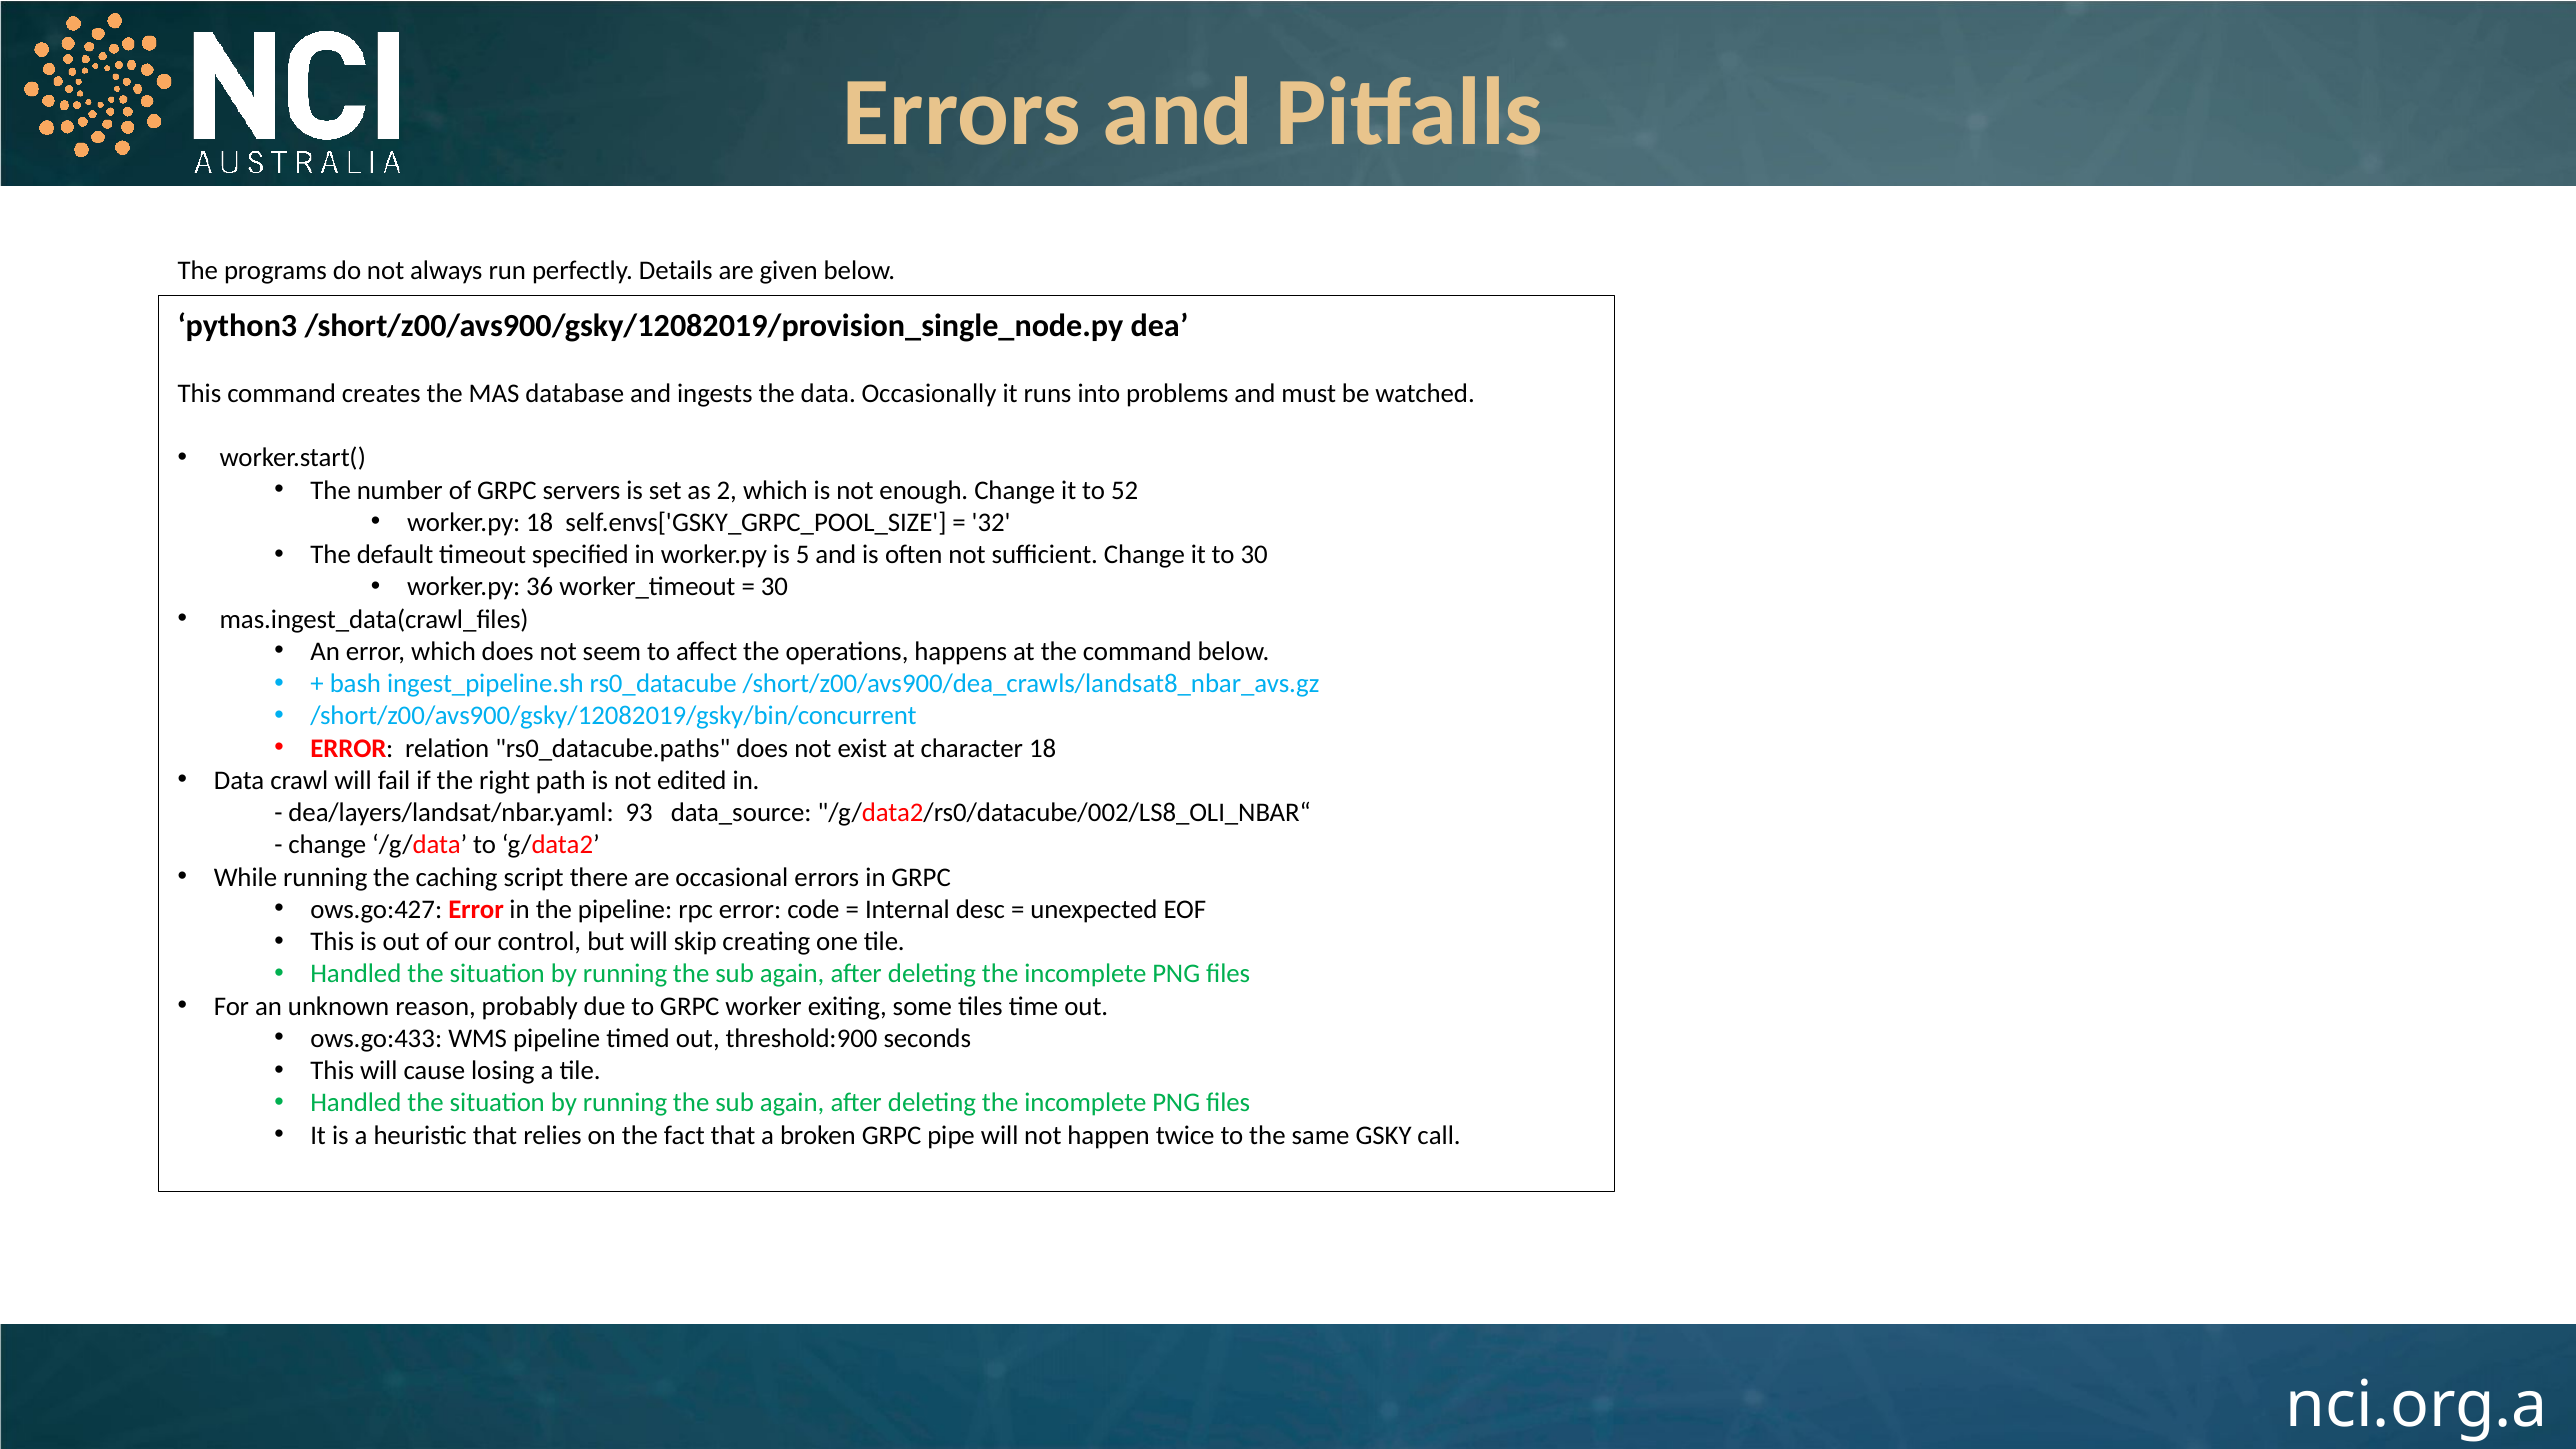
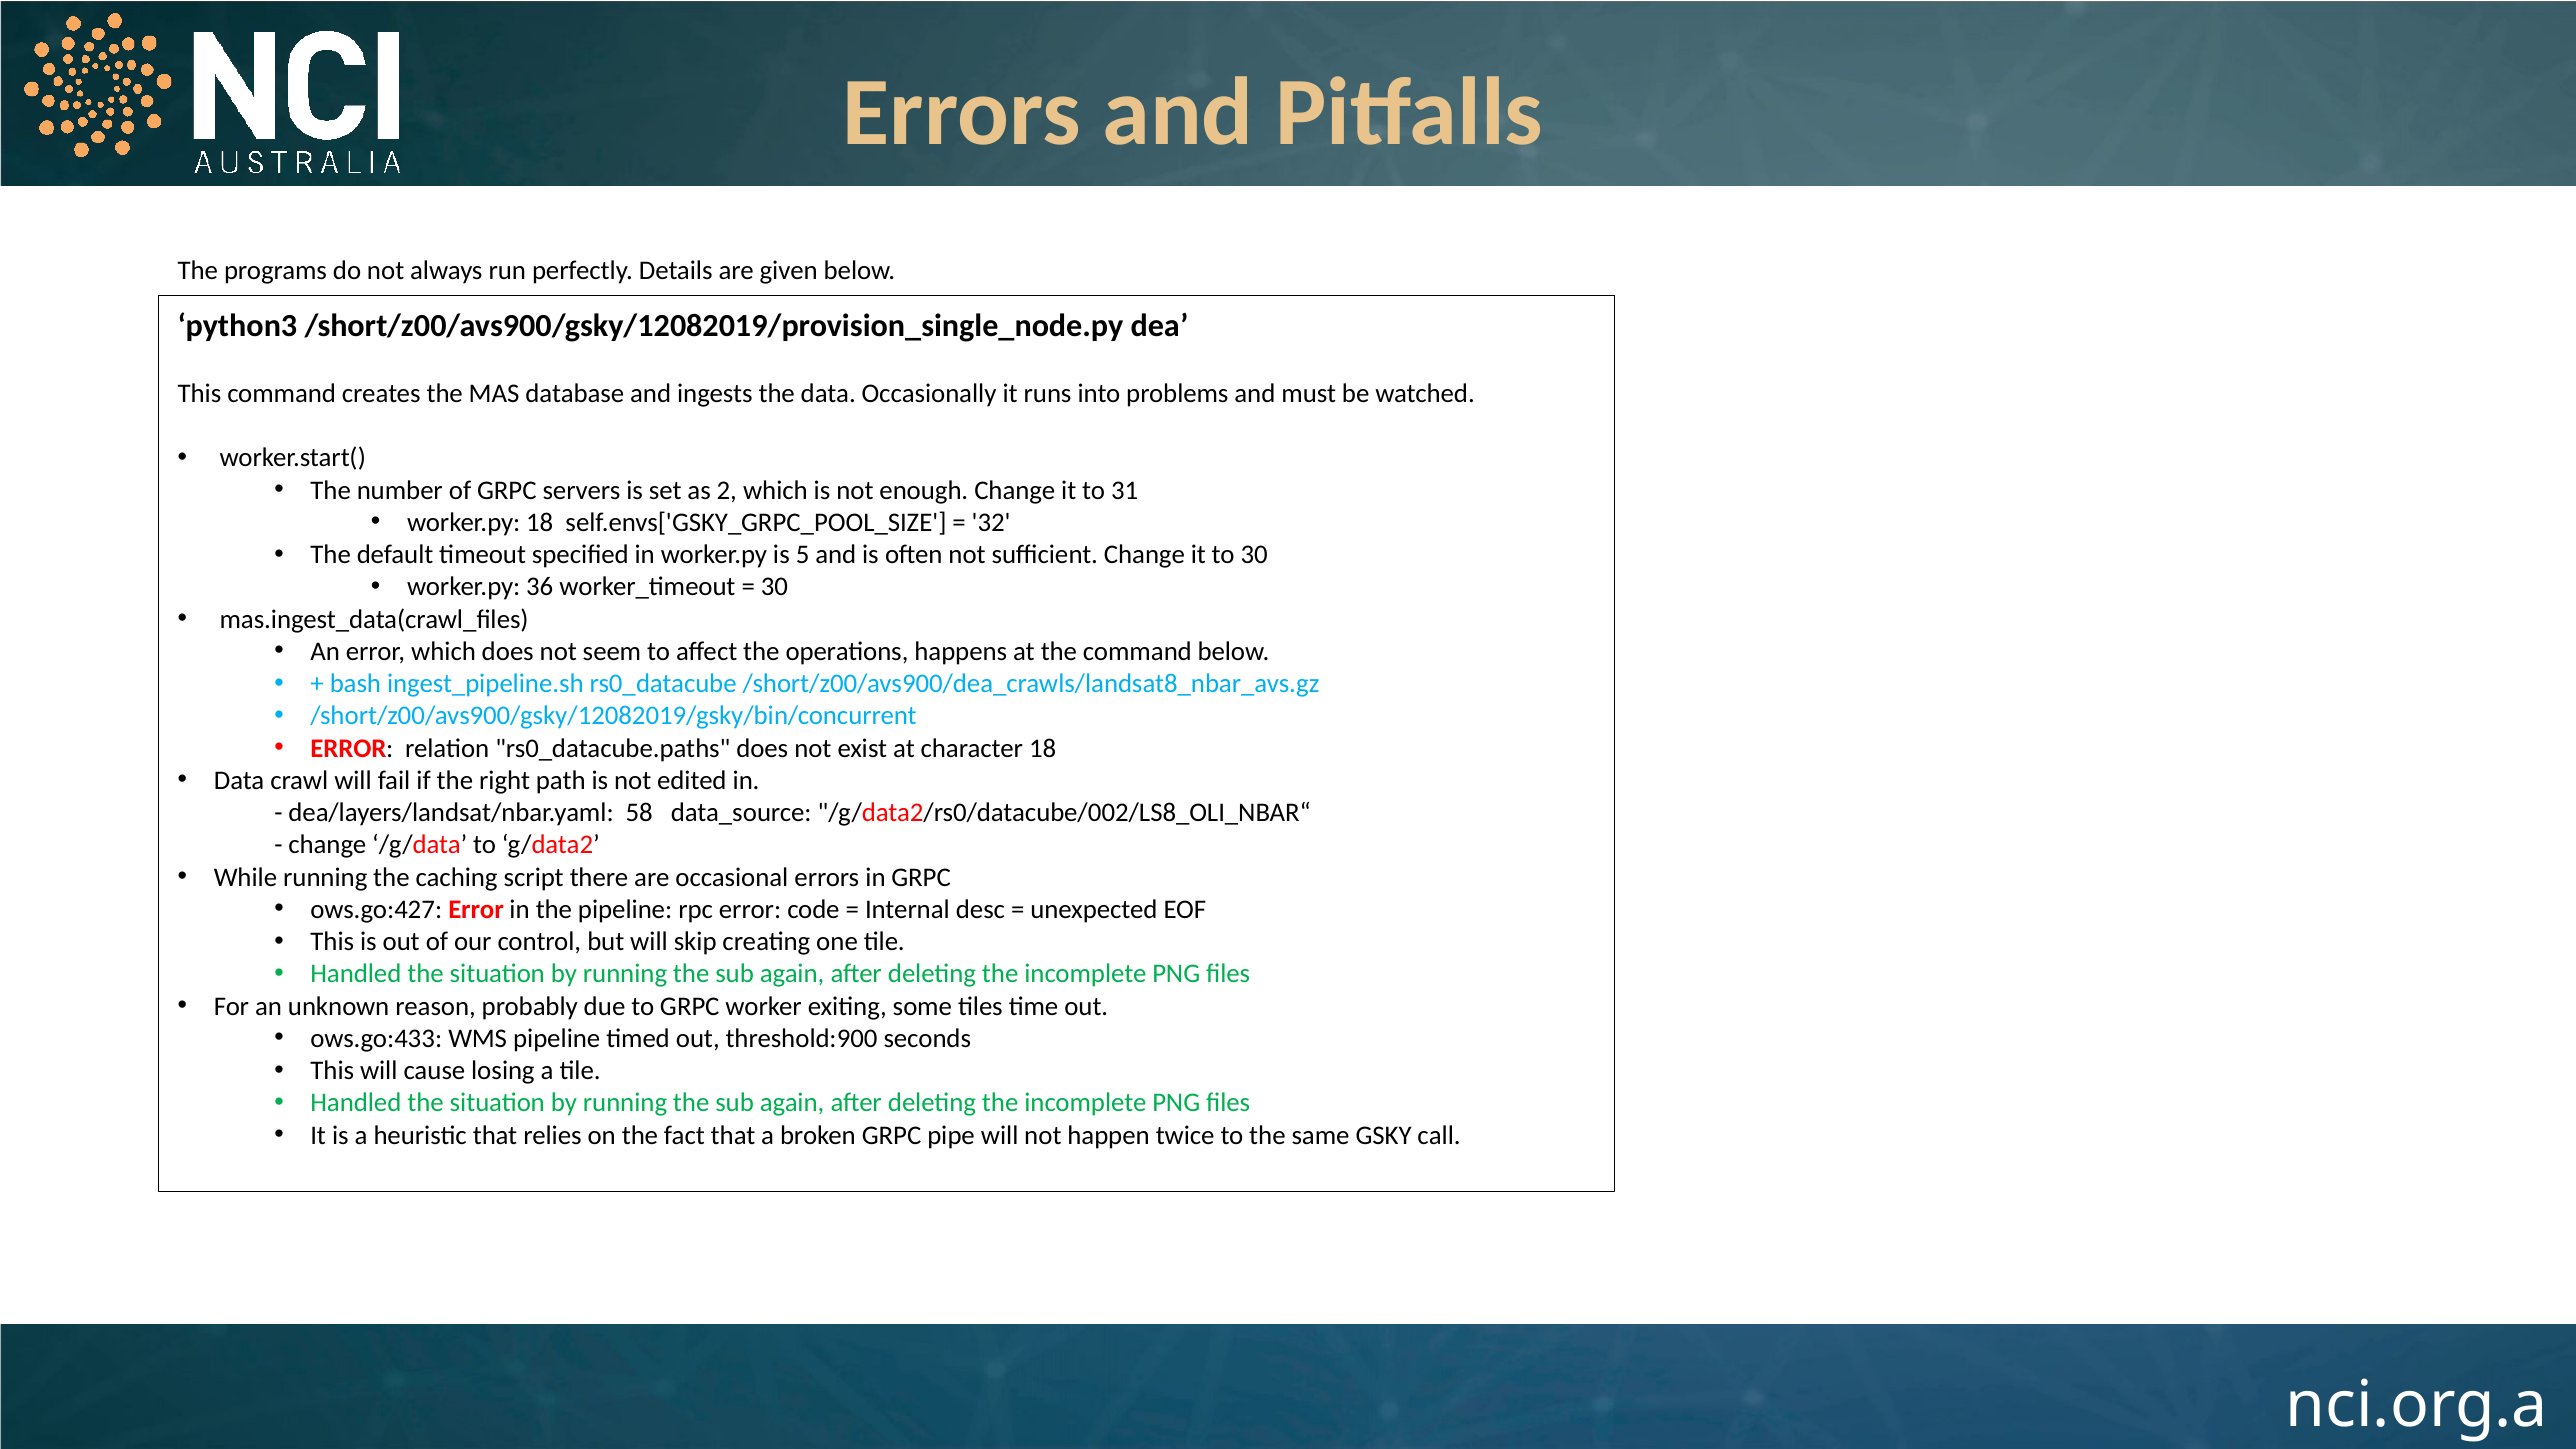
52: 52 -> 31
93: 93 -> 58
